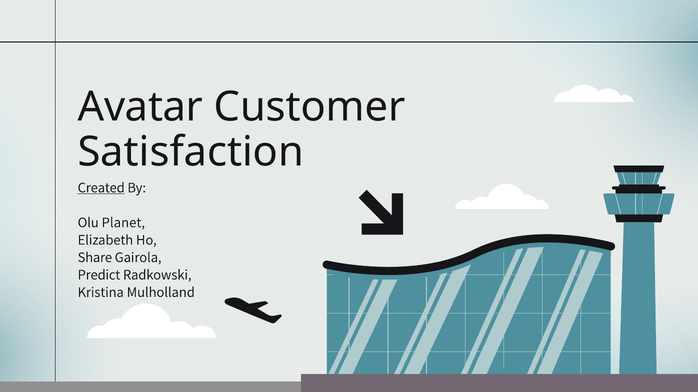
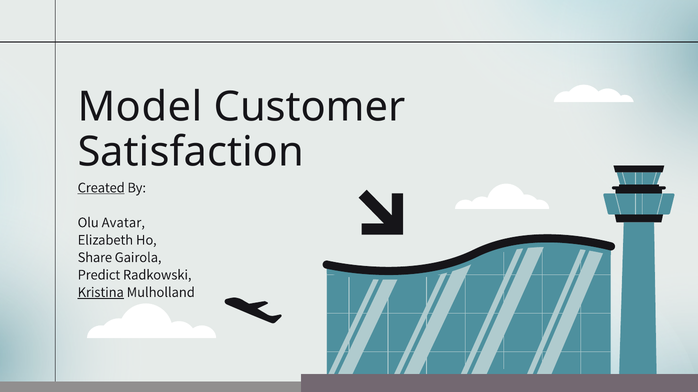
Avatar: Avatar -> Model
Planet: Planet -> Avatar
Kristina underline: none -> present
